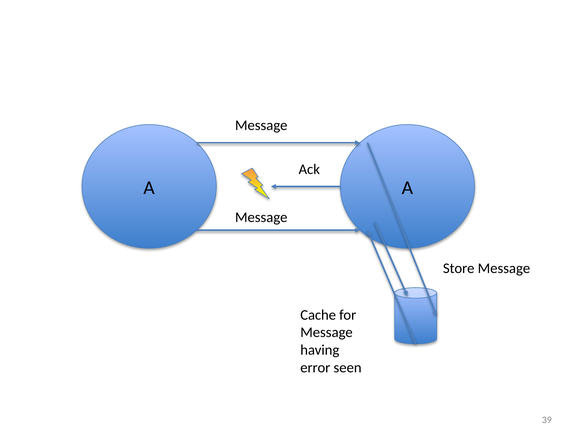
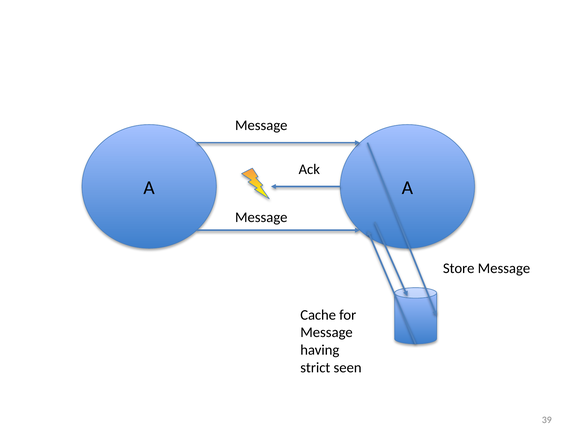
error: error -> strict
